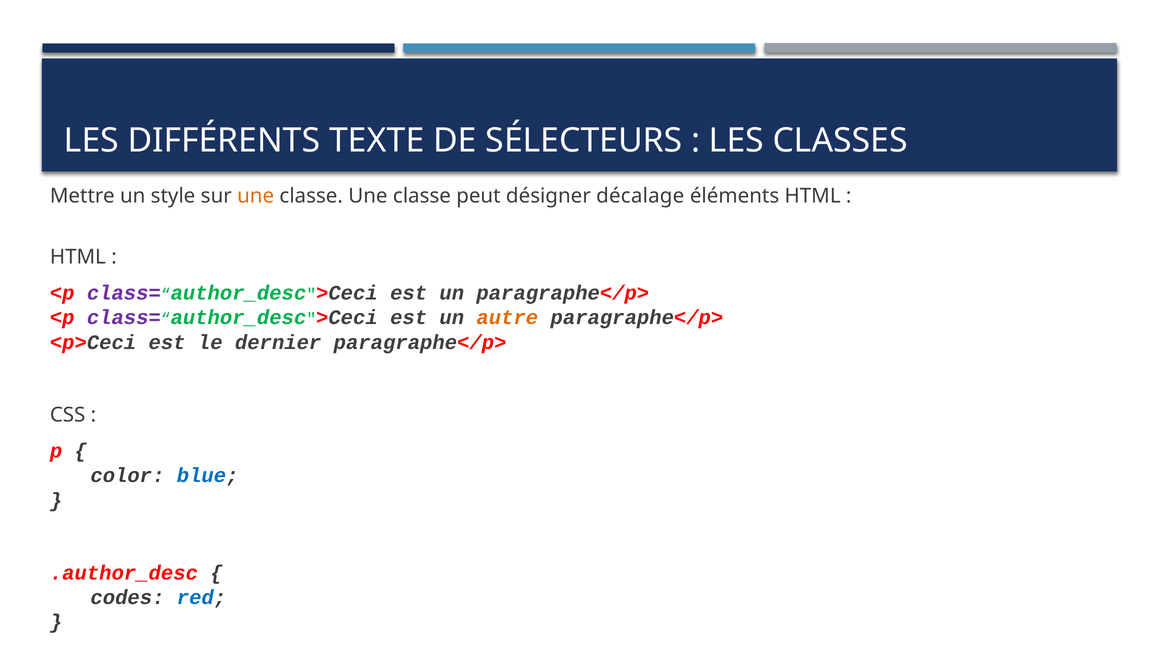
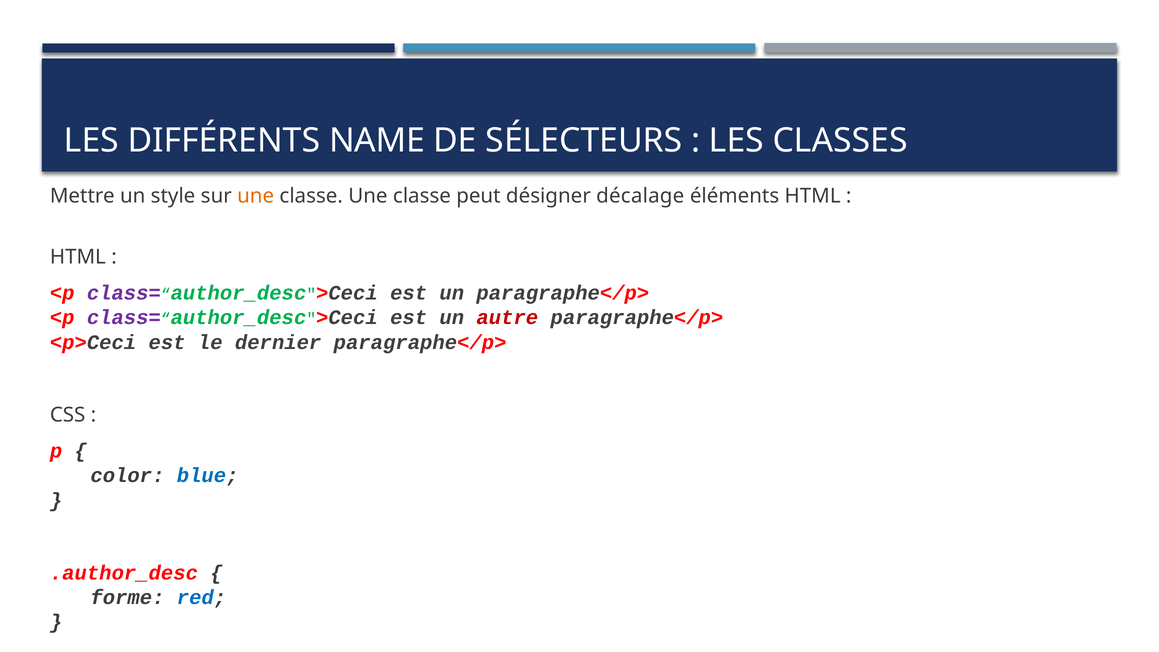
TEXTE: TEXTE -> NAME
autre colour: orange -> red
codes: codes -> forme
